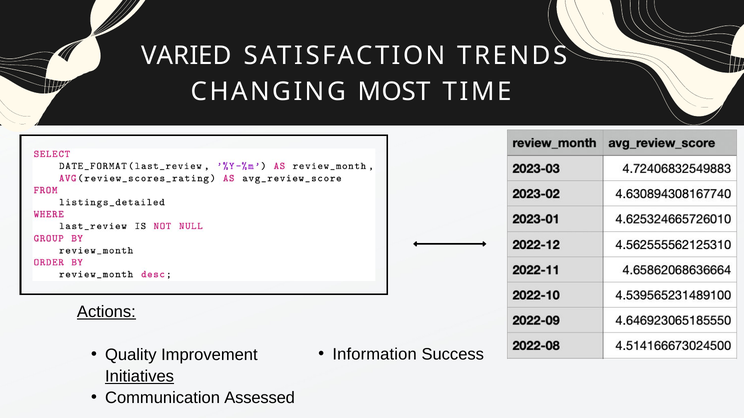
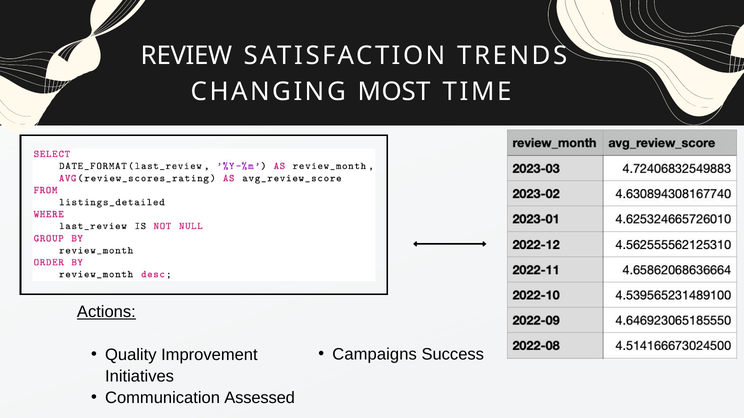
VARIED: VARIED -> REVIEW
Information: Information -> Campaigns
Initiatives underline: present -> none
